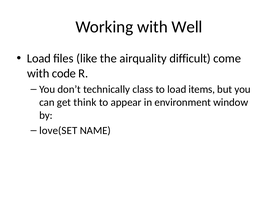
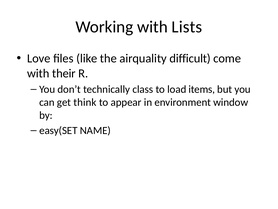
Well: Well -> Lists
Load at (39, 58): Load -> Love
code: code -> their
love(SET: love(SET -> easy(SET
